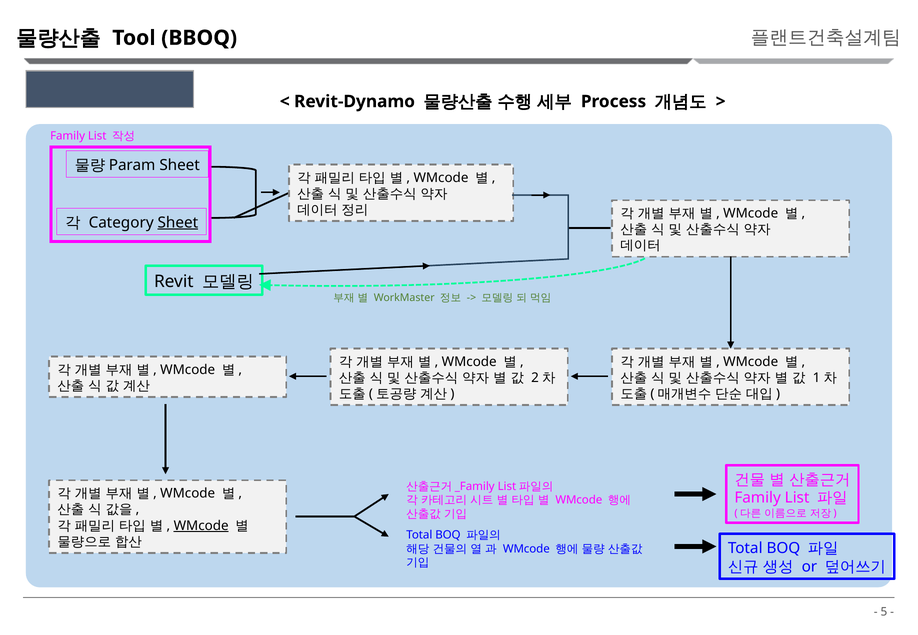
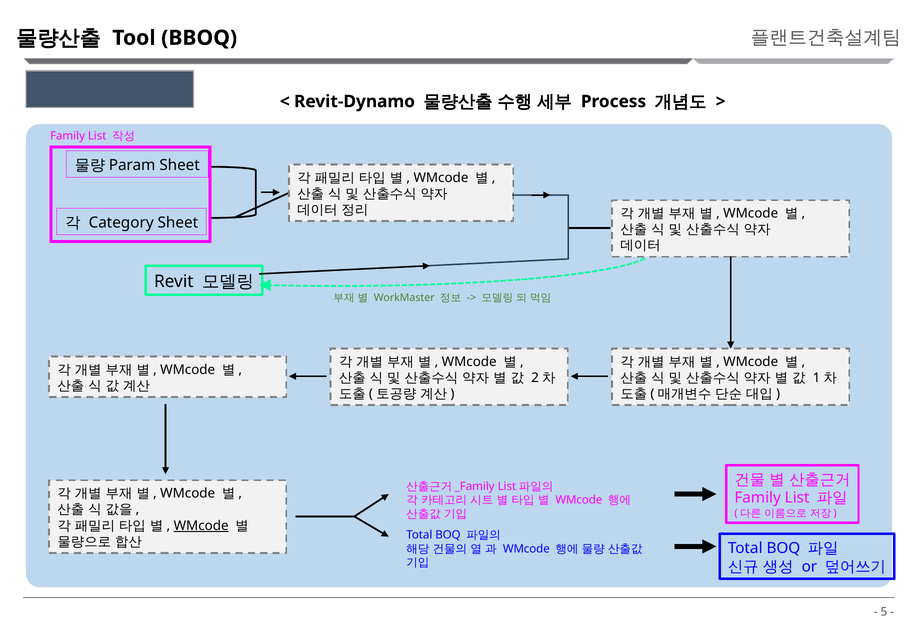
Sheet at (178, 223) underline: present -> none
